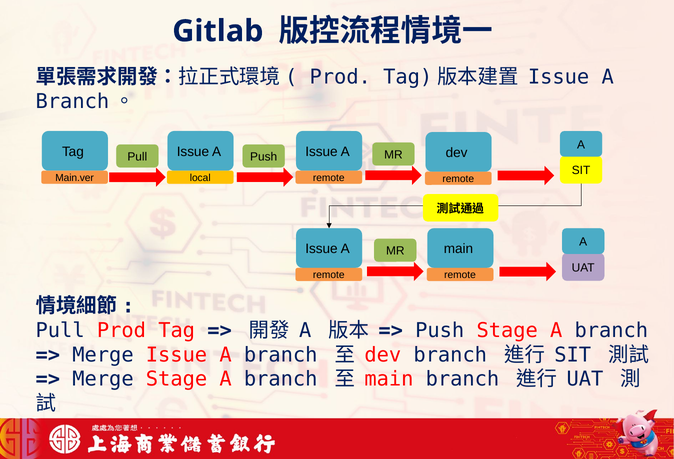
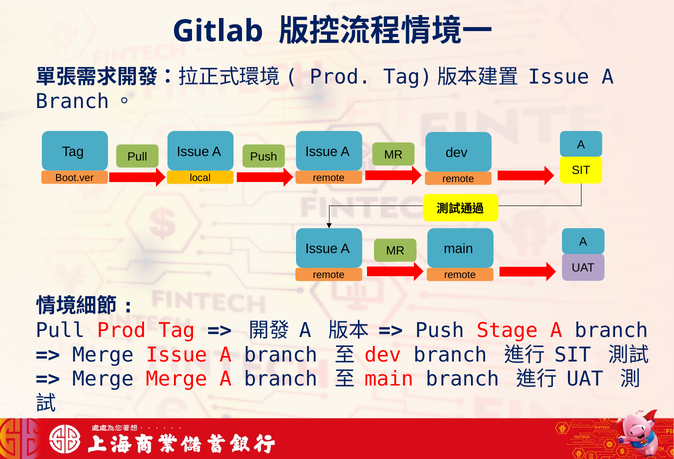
Main.ver: Main.ver -> Boot.ver
Merge Stage: Stage -> Merge
